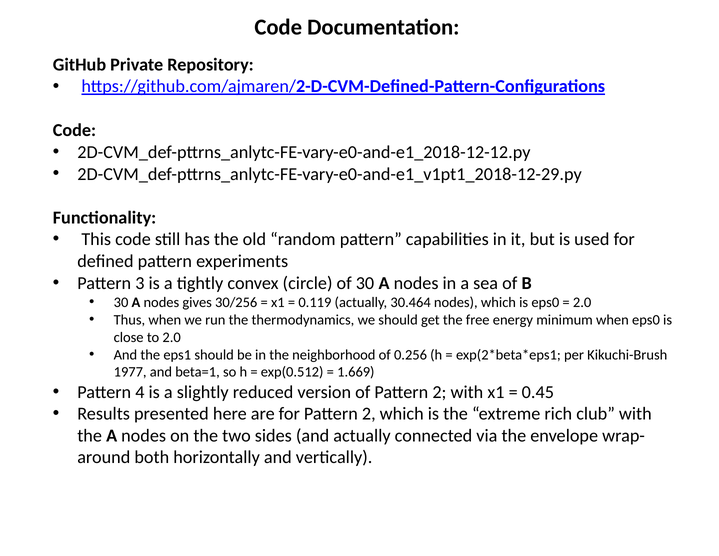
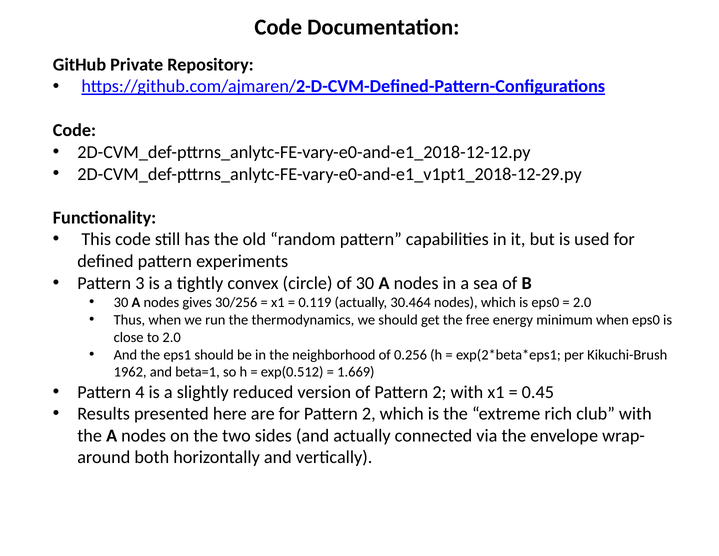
1977: 1977 -> 1962
